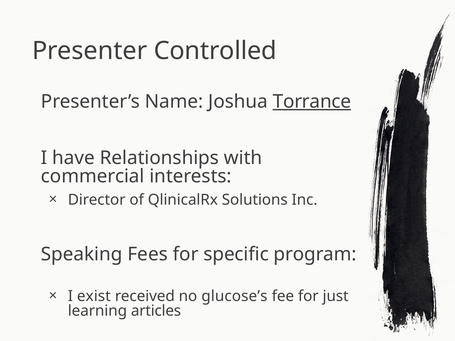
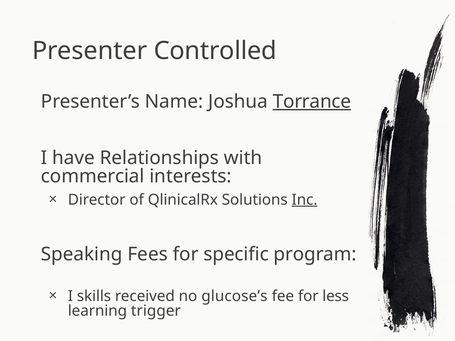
Inc underline: none -> present
exist: exist -> skills
just: just -> less
articles: articles -> trigger
